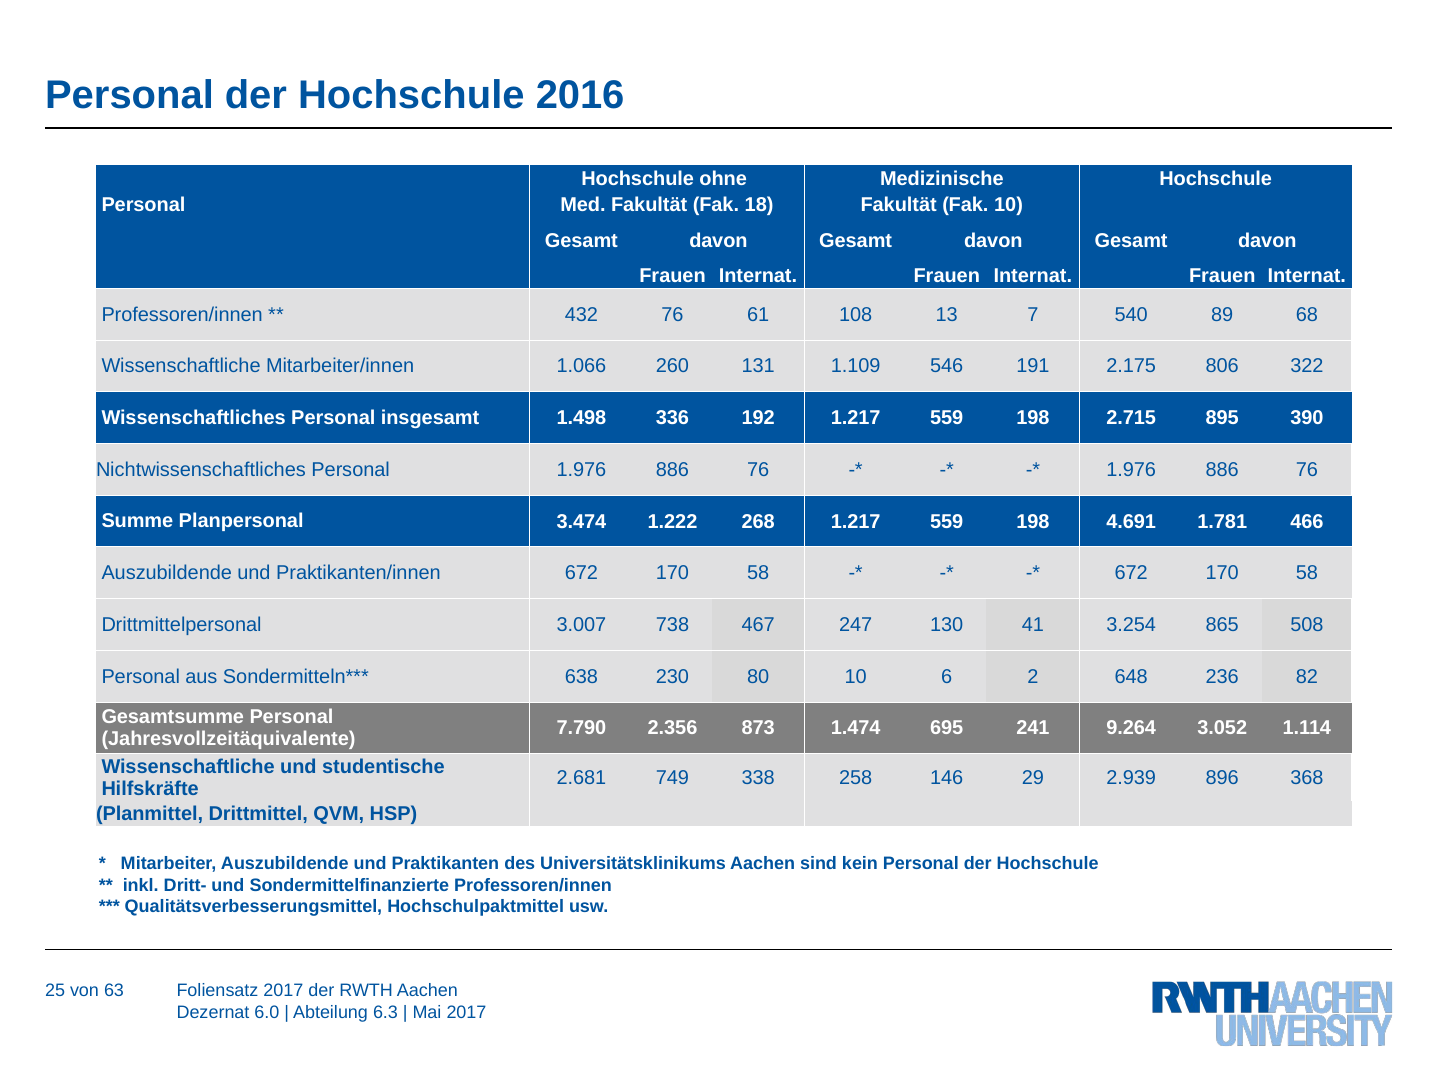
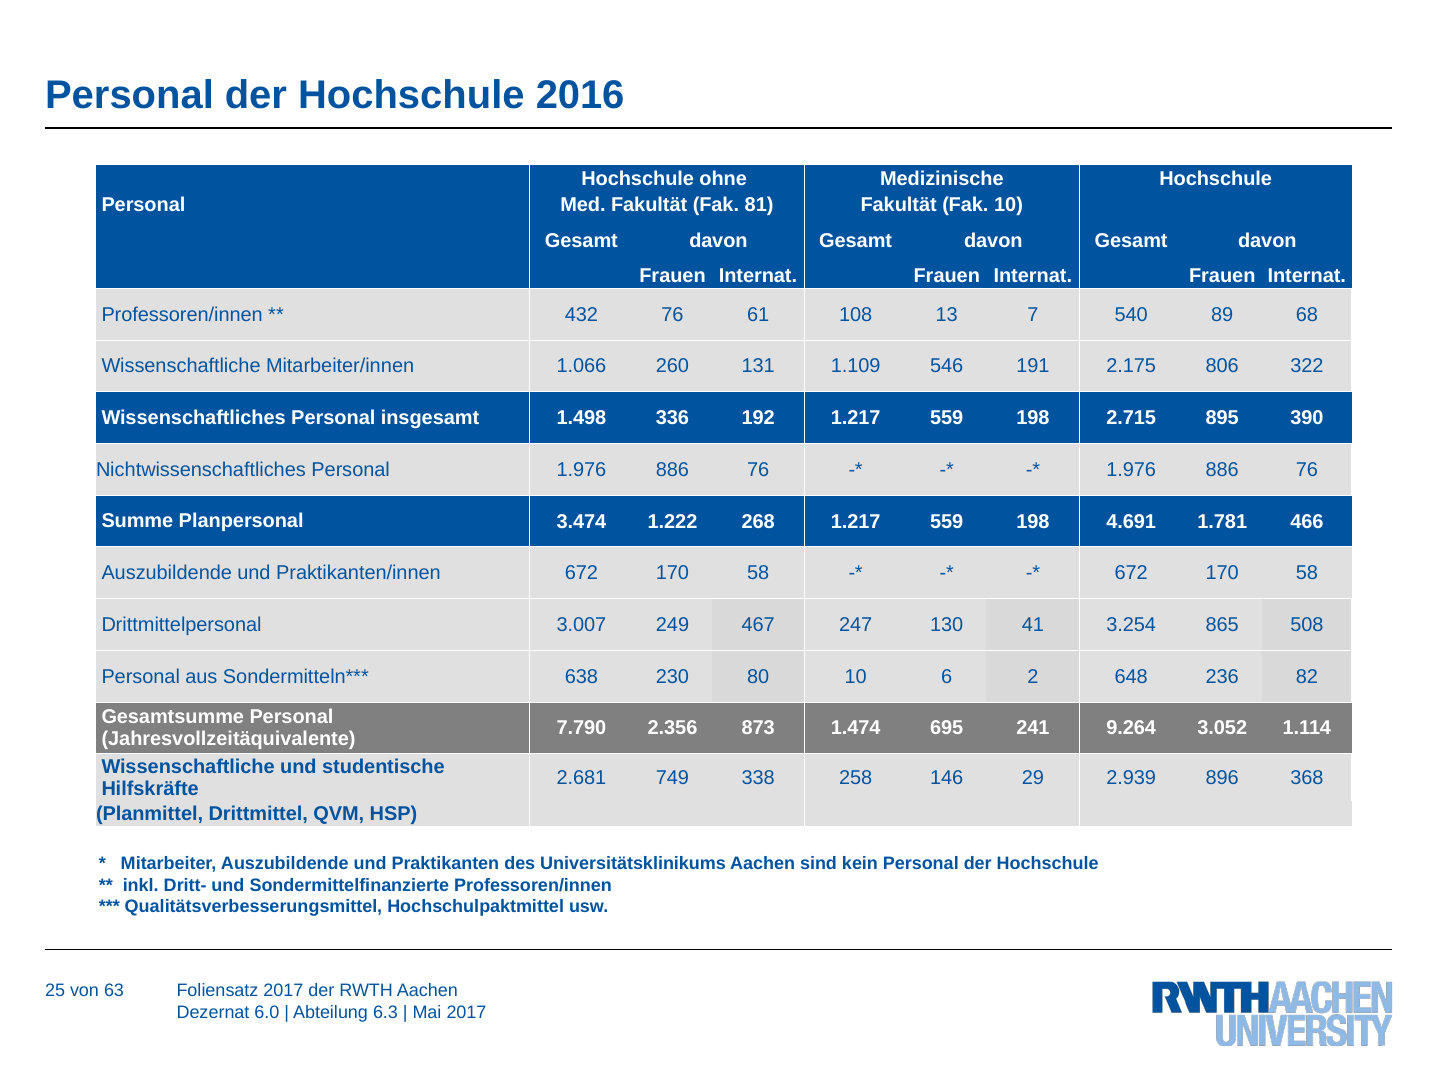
18: 18 -> 81
738: 738 -> 249
